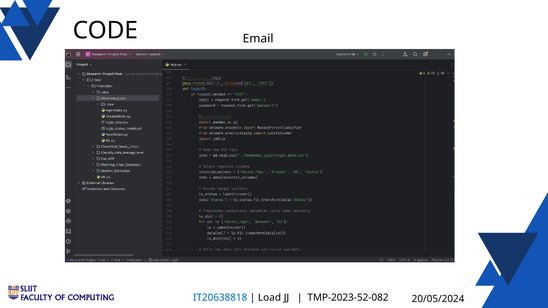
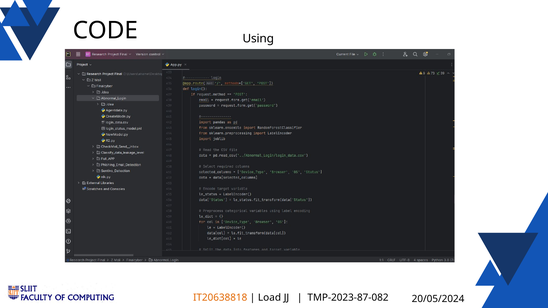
Email: Email -> Using
IT20638818 colour: blue -> orange
TMP-2023-52-082: TMP-2023-52-082 -> TMP-2023-87-082
